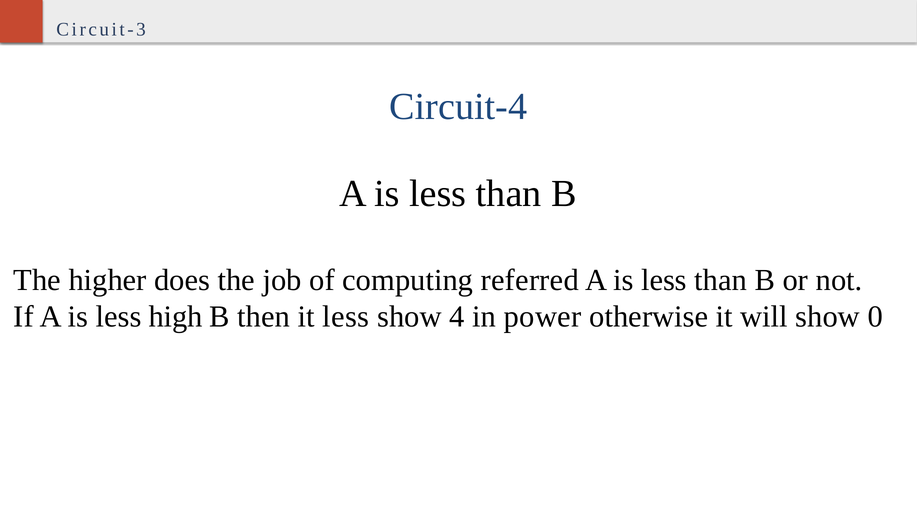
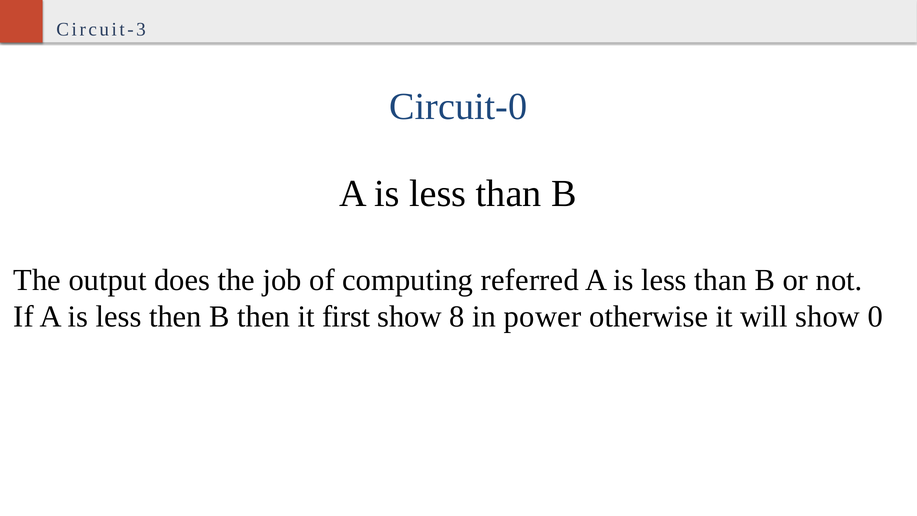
Circuit-4: Circuit-4 -> Circuit-0
higher: higher -> output
less high: high -> then
it less: less -> first
4: 4 -> 8
